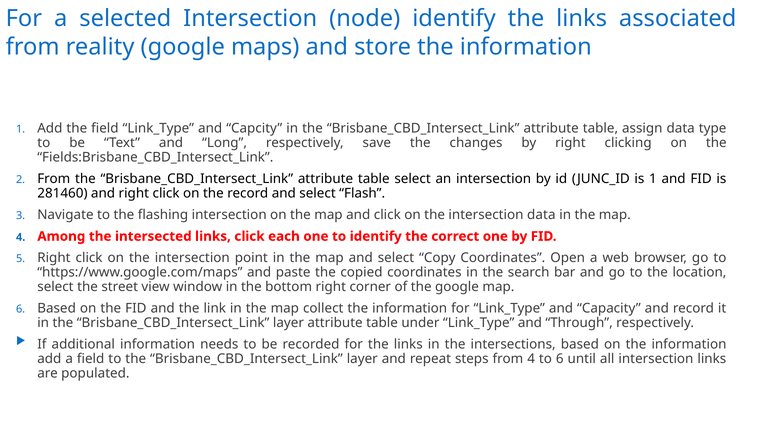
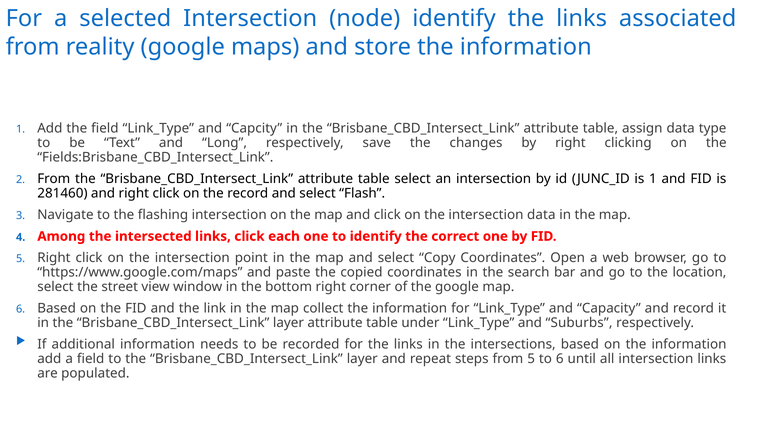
Through: Through -> Suburbs
from 4: 4 -> 5
